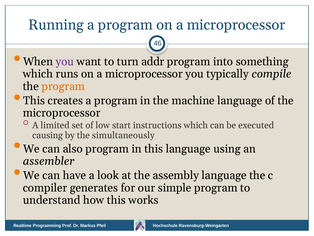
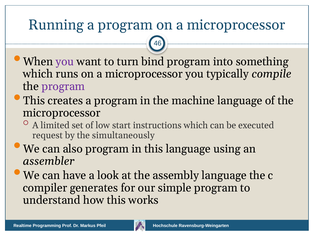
addr: addr -> bind
program at (63, 86) colour: orange -> purple
causing: causing -> request
